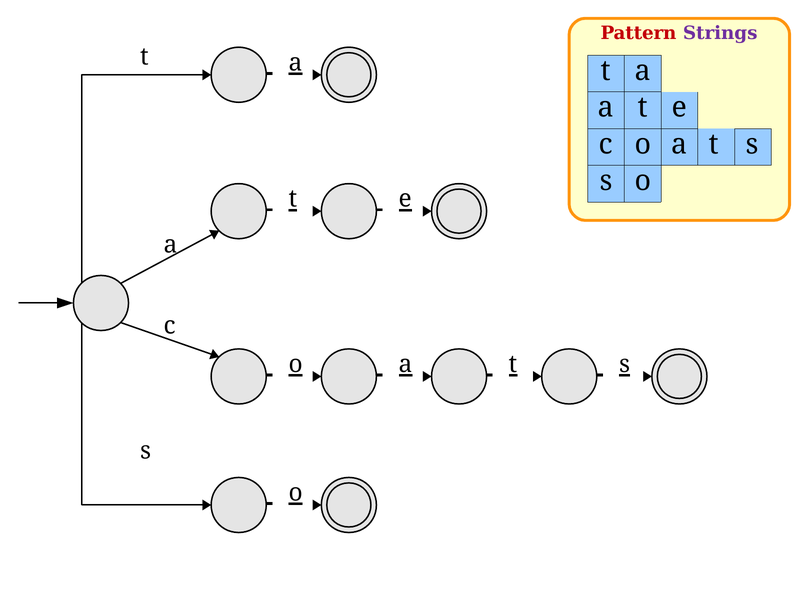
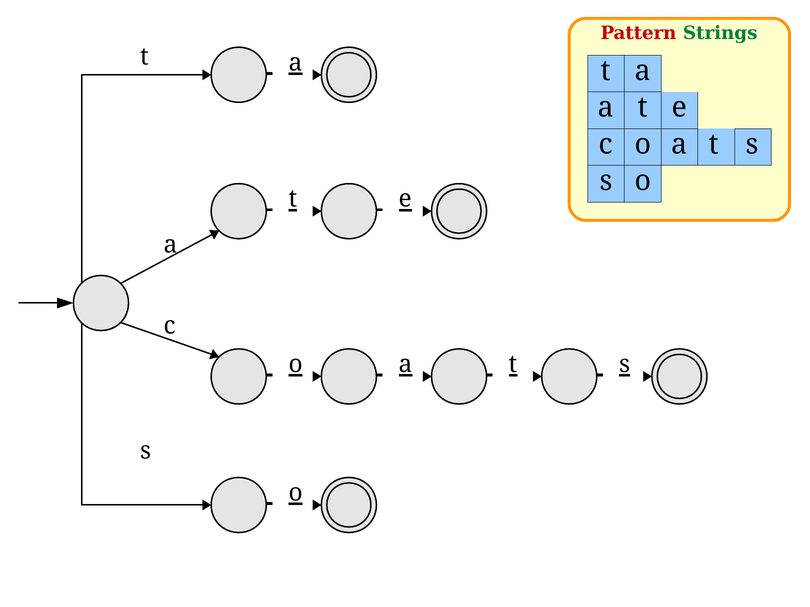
Strings colour: purple -> green
